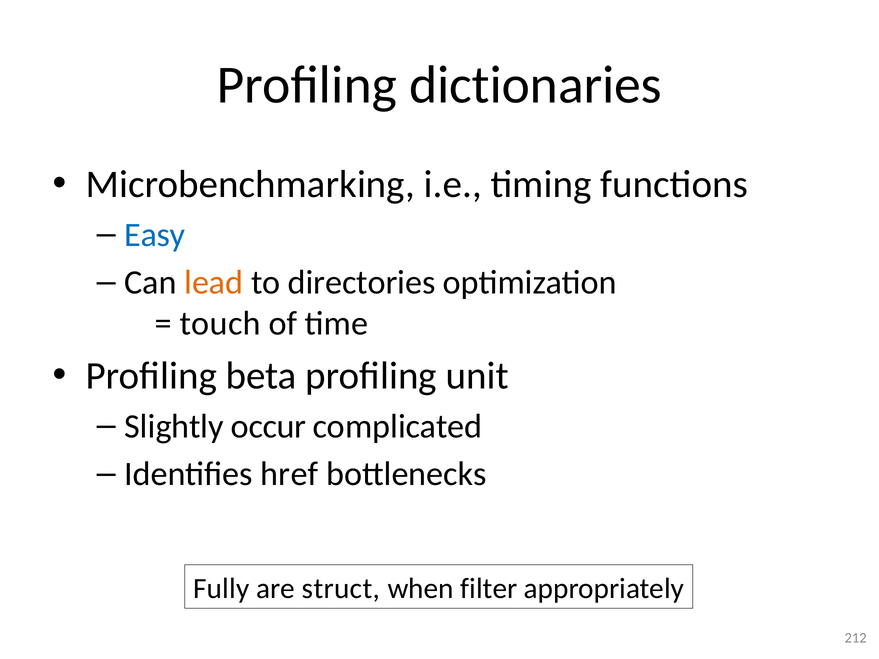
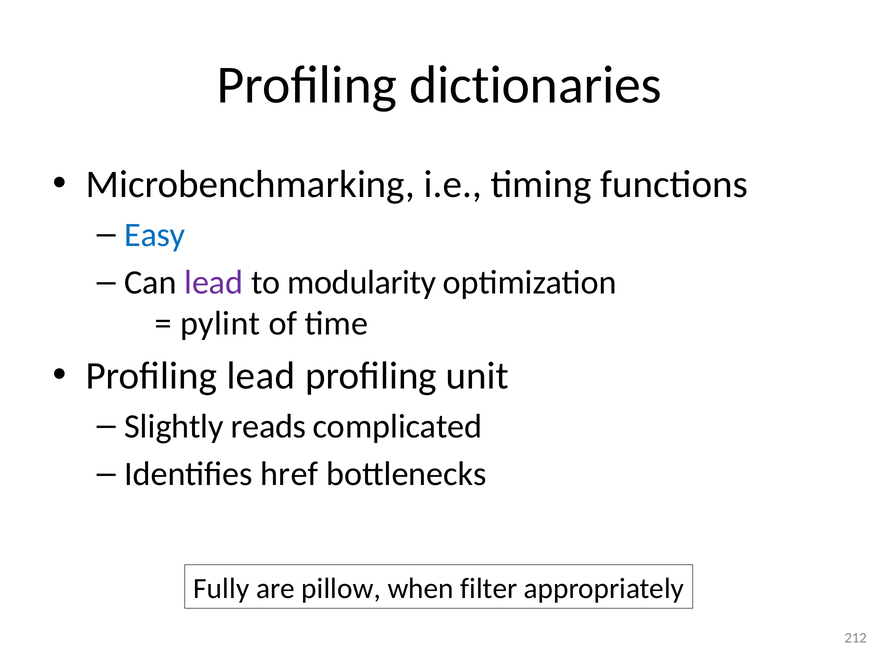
lead at (214, 283) colour: orange -> purple
directories: directories -> modularity
touch: touch -> pylint
Profiling beta: beta -> lead
occur: occur -> reads
struct: struct -> pillow
